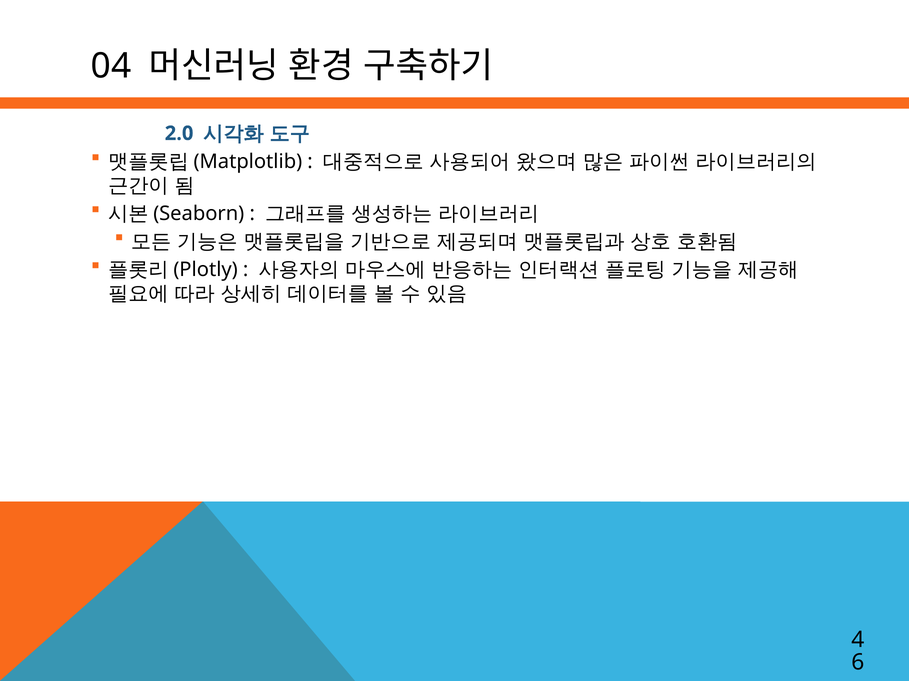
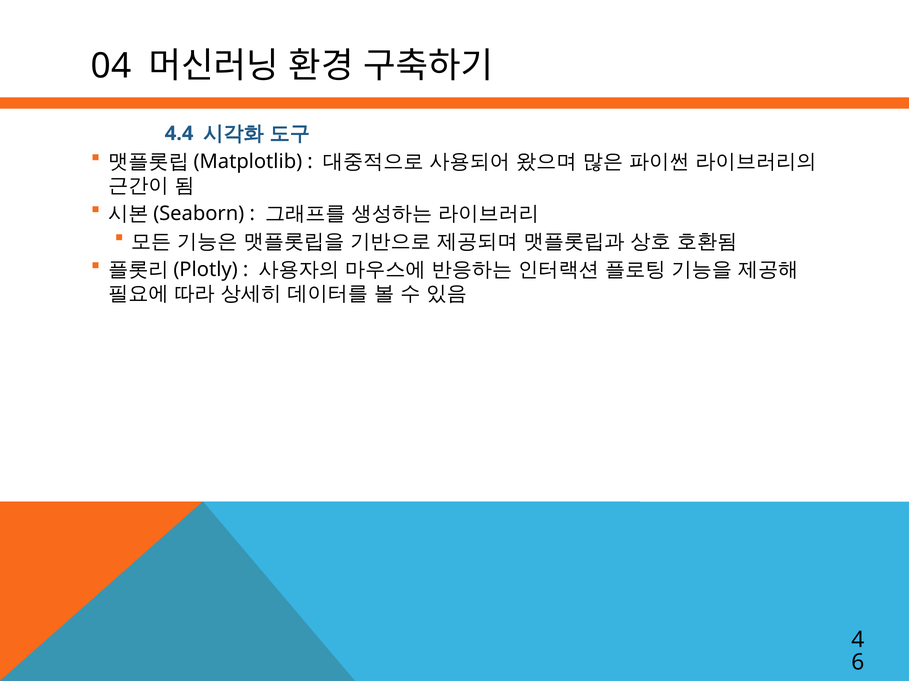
2.0: 2.0 -> 4.4
